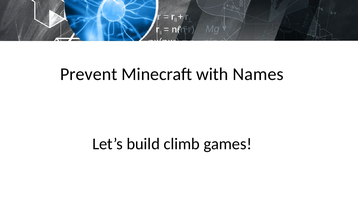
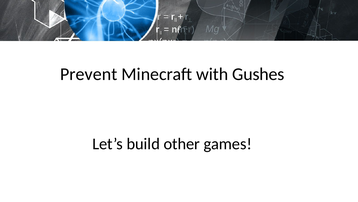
Names: Names -> Gushes
climb: climb -> other
